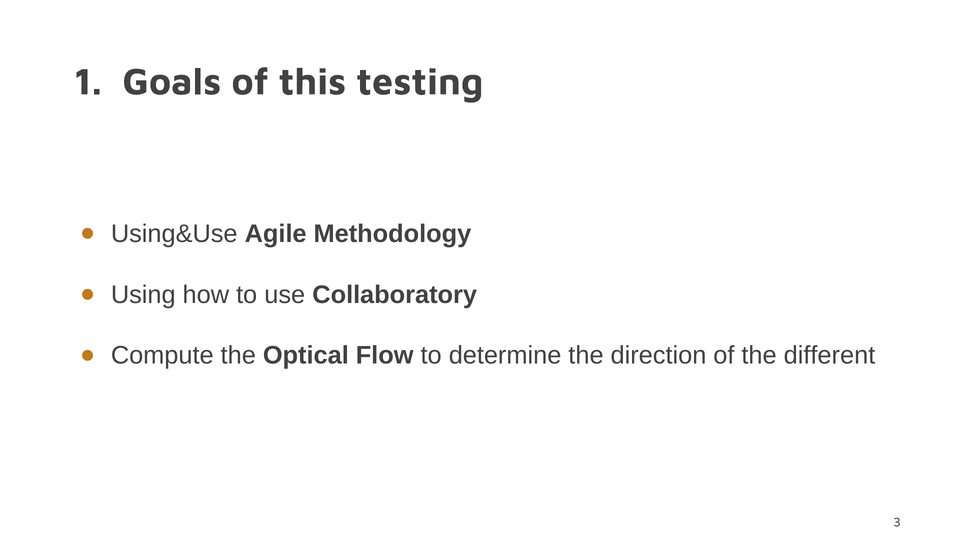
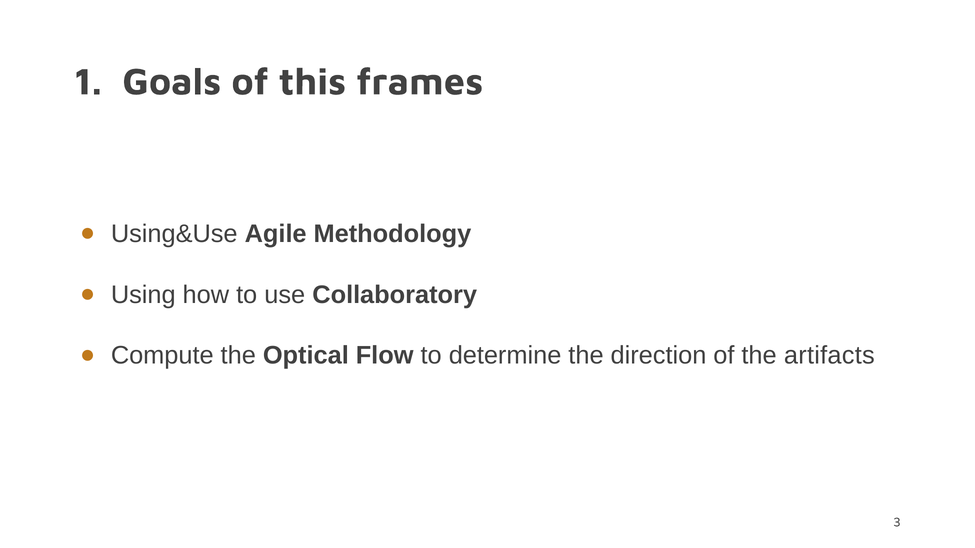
testing: testing -> frames
different: different -> artifacts
